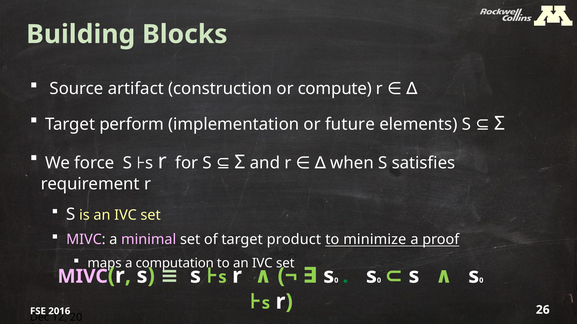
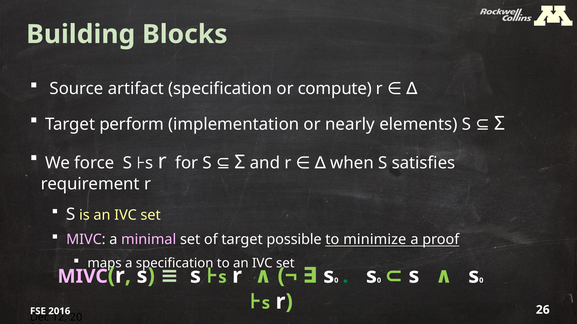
artifact construction: construction -> specification
future: future -> nearly
product: product -> possible
a computation: computation -> specification
